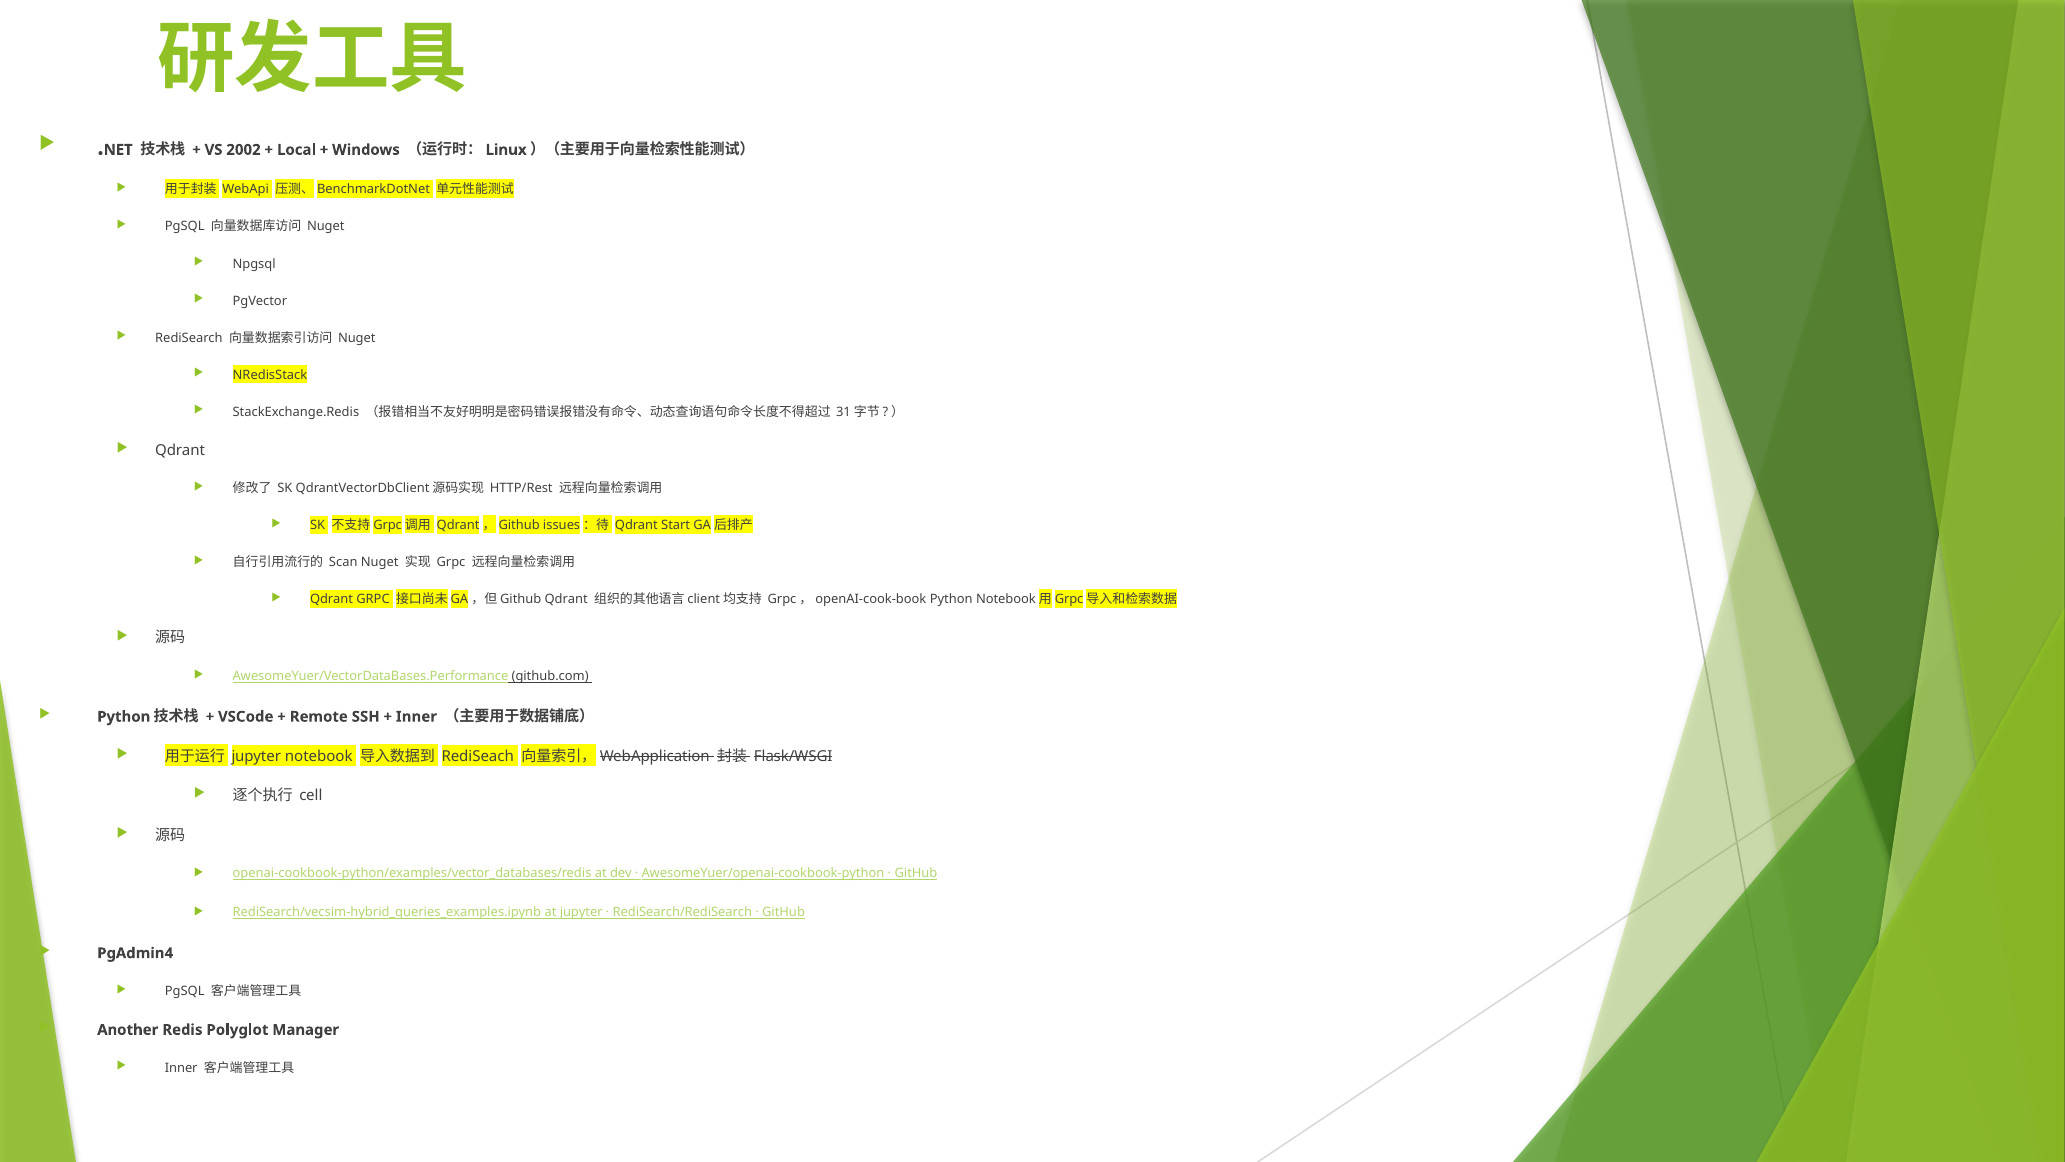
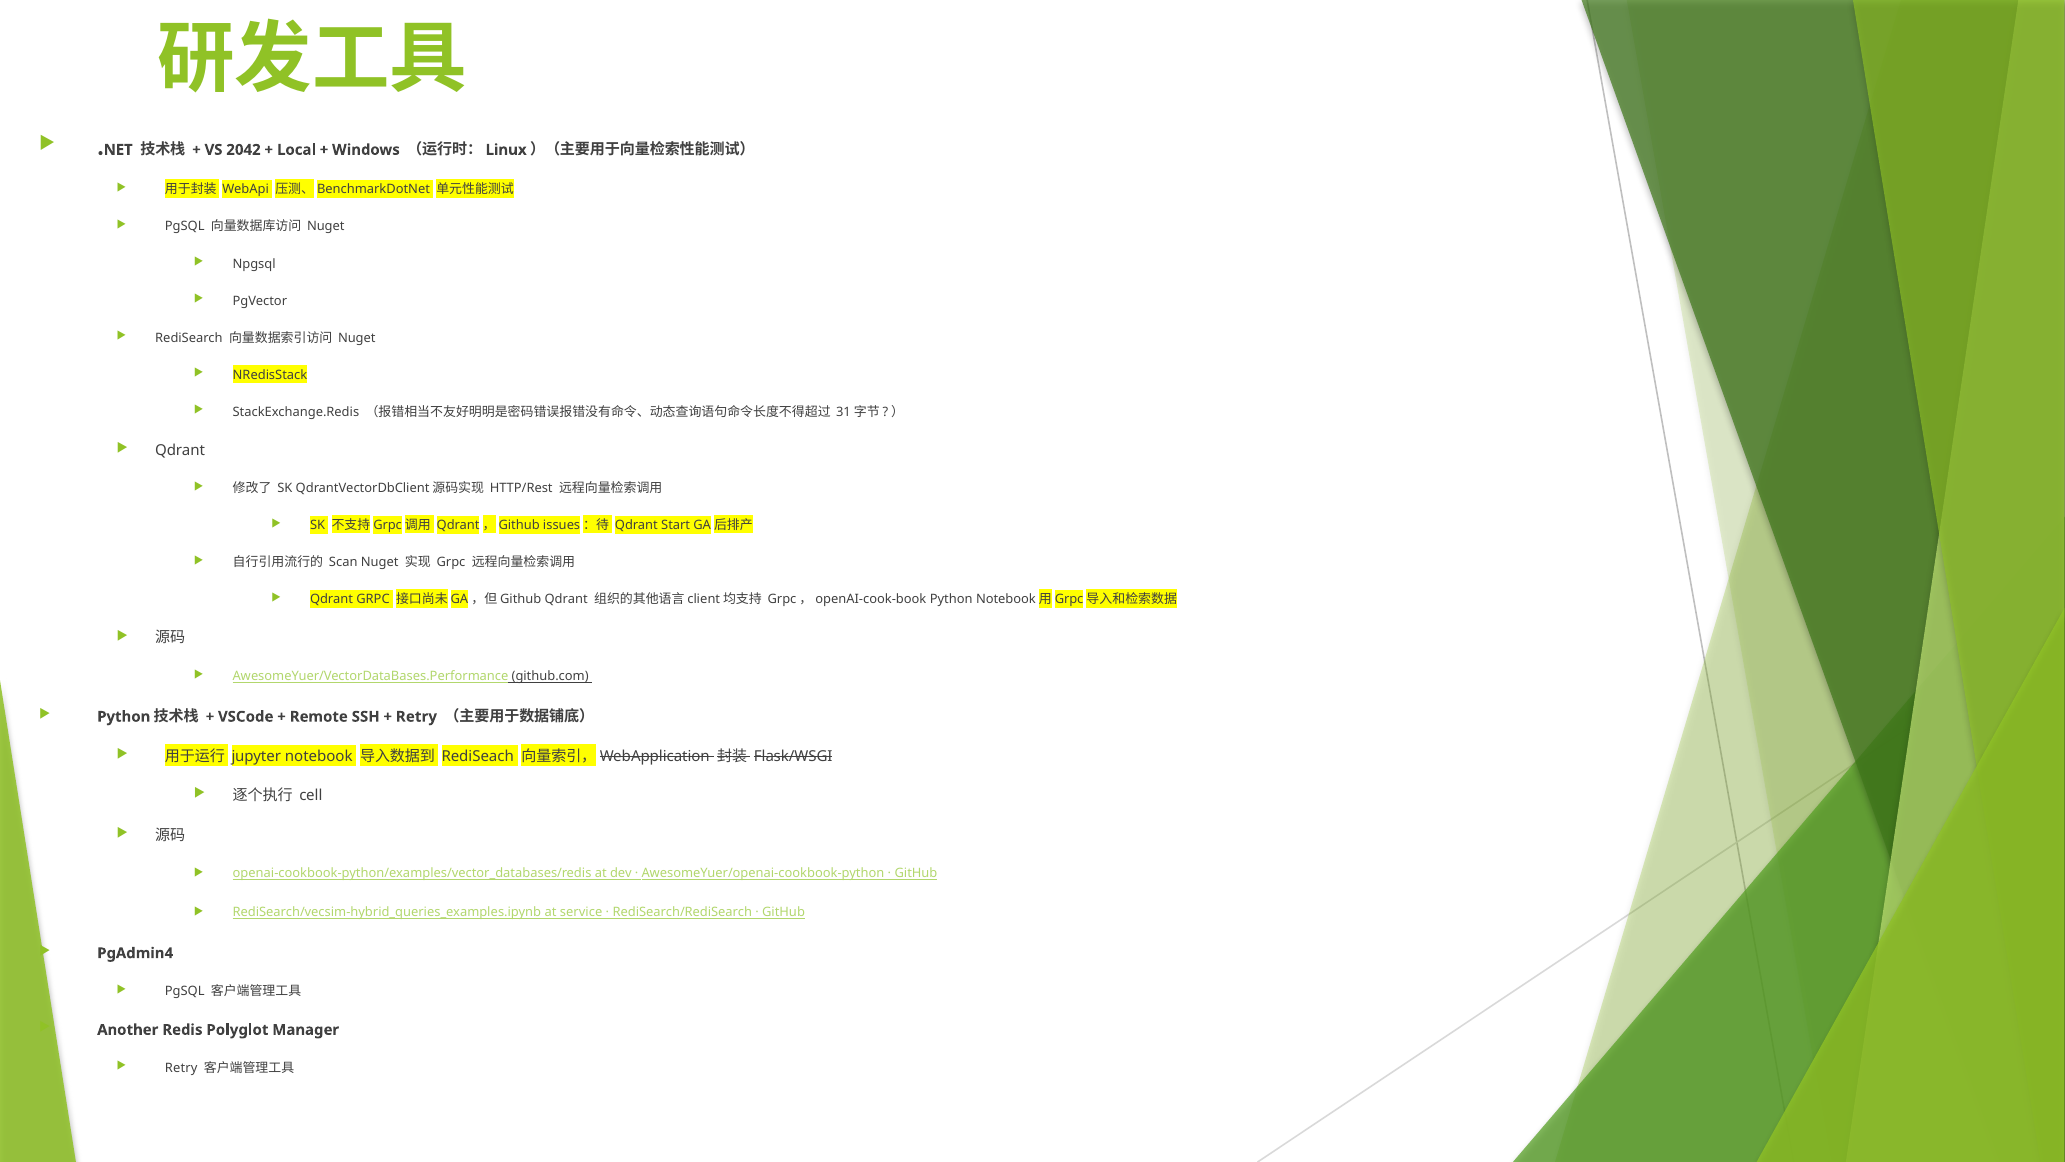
2002: 2002 -> 2042
Inner at (416, 716): Inner -> Retry
at jupyter: jupyter -> service
Inner at (181, 1068): Inner -> Retry
